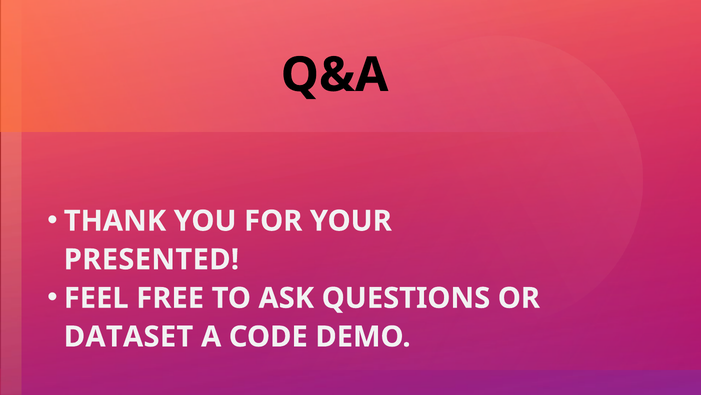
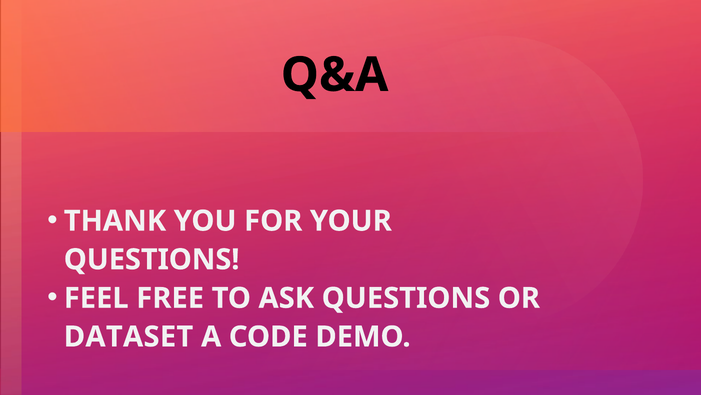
PRESENTED at (151, 259): PRESENTED -> QUESTIONS
